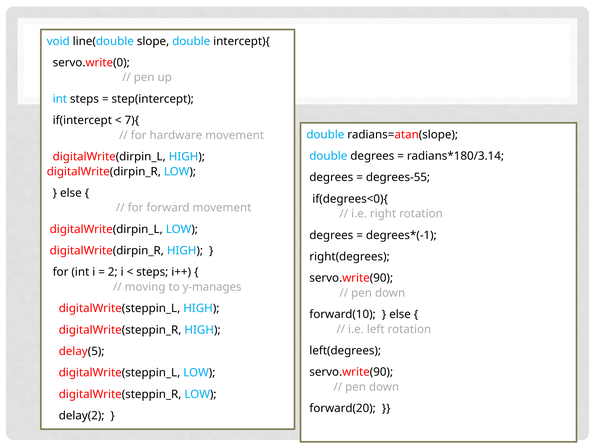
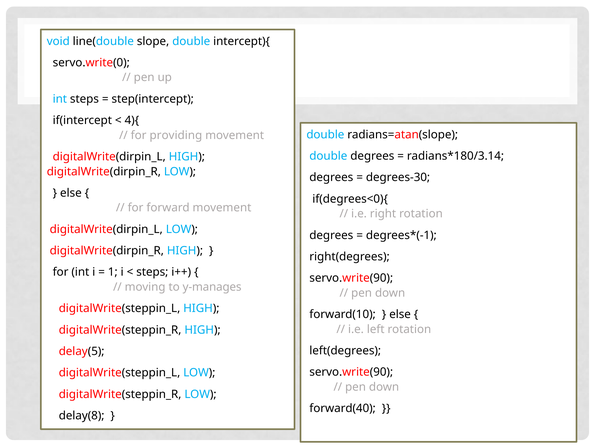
7){: 7){ -> 4){
hardware: hardware -> providing
degrees-55: degrees-55 -> degrees-30
2: 2 -> 1
forward(20: forward(20 -> forward(40
delay(2: delay(2 -> delay(8
